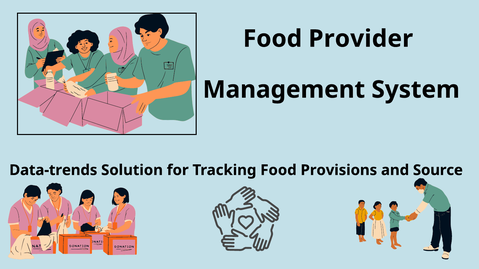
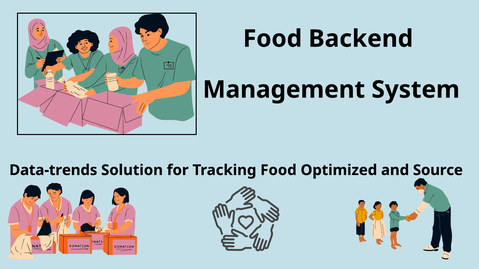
Provider: Provider -> Backend
Provisions: Provisions -> Optimized
